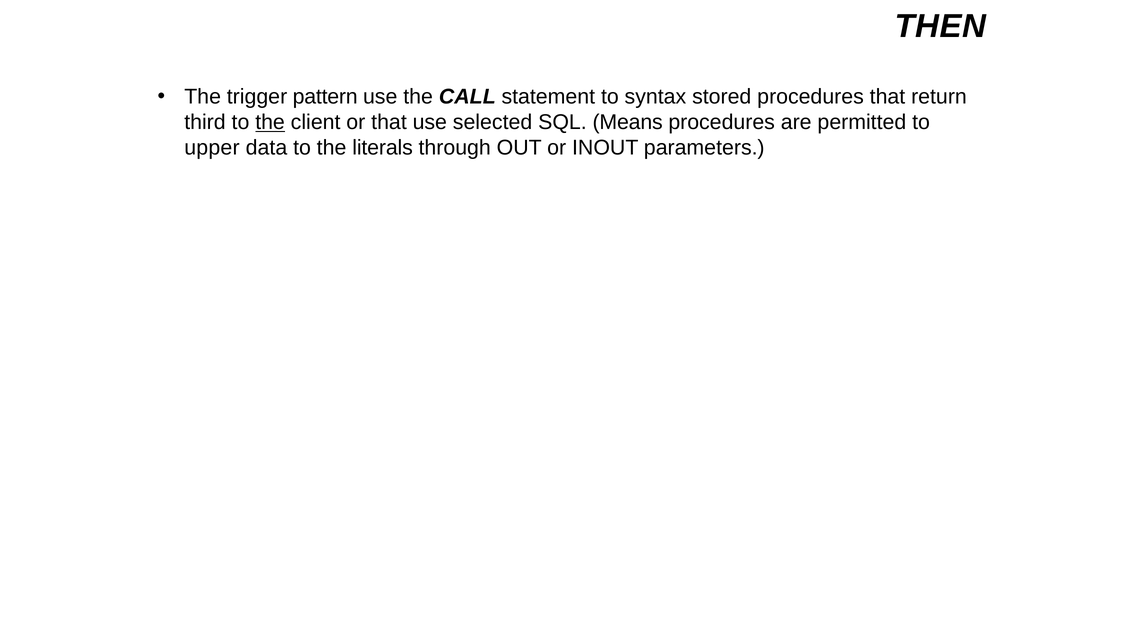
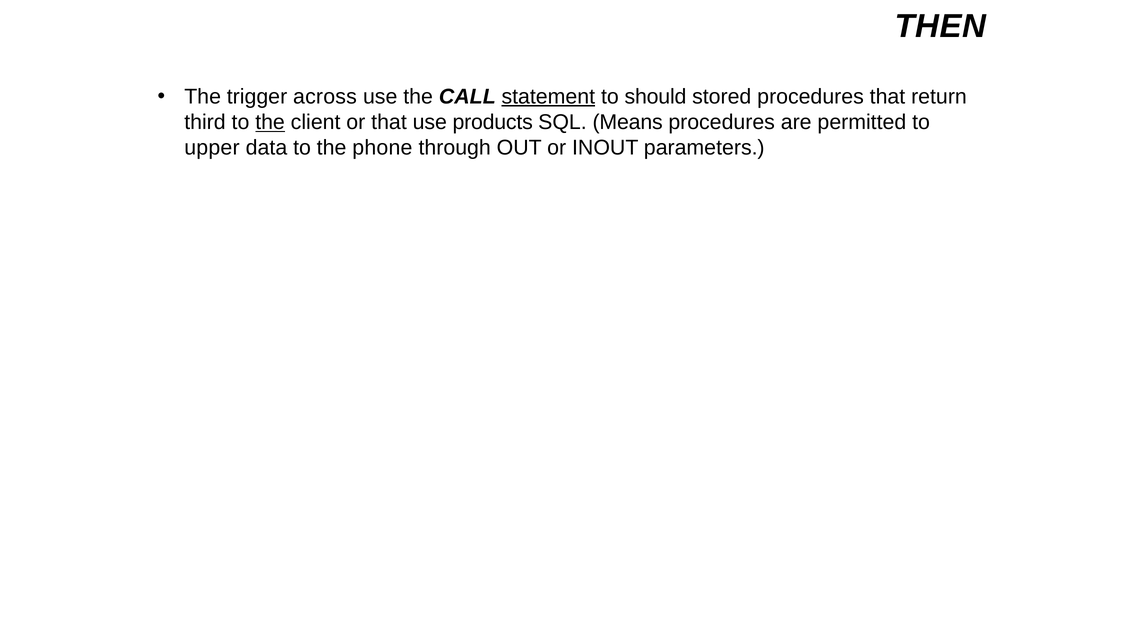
pattern: pattern -> across
statement underline: none -> present
syntax: syntax -> should
selected: selected -> products
literals: literals -> phone
